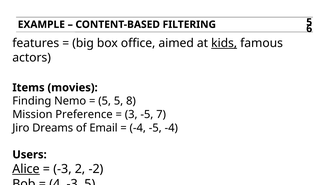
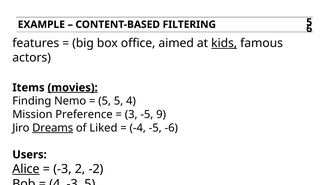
movies underline: none -> present
5 8: 8 -> 4
7: 7 -> 9
Dreams underline: none -> present
Email: Email -> Liked
-5 -4: -4 -> -6
